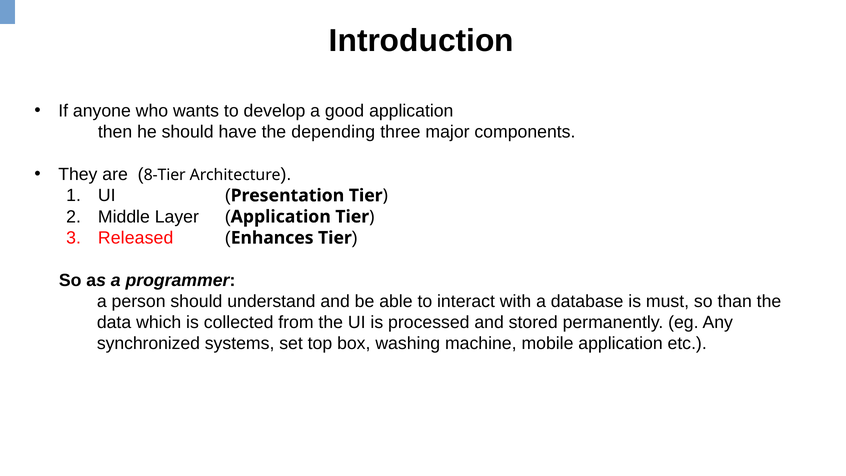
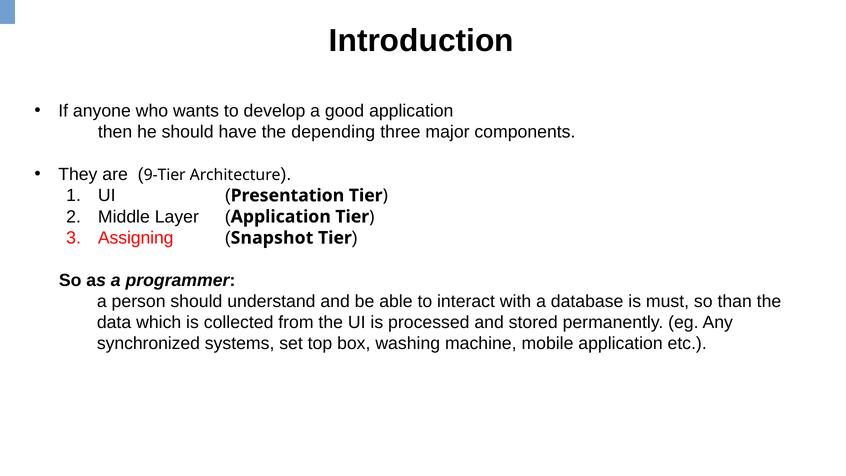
8-Tier: 8-Tier -> 9-Tier
Released: Released -> Assigning
Enhances: Enhances -> Snapshot
